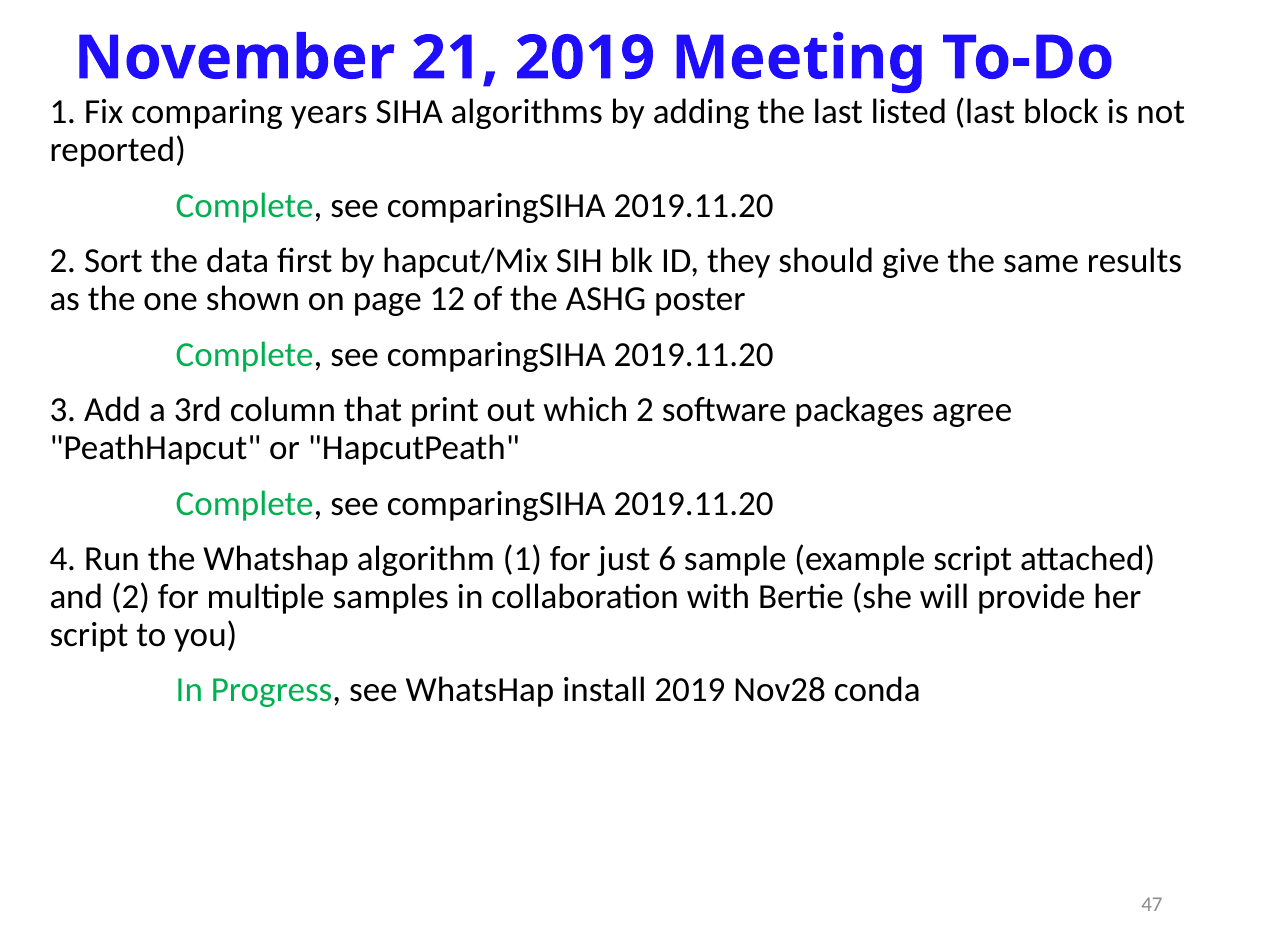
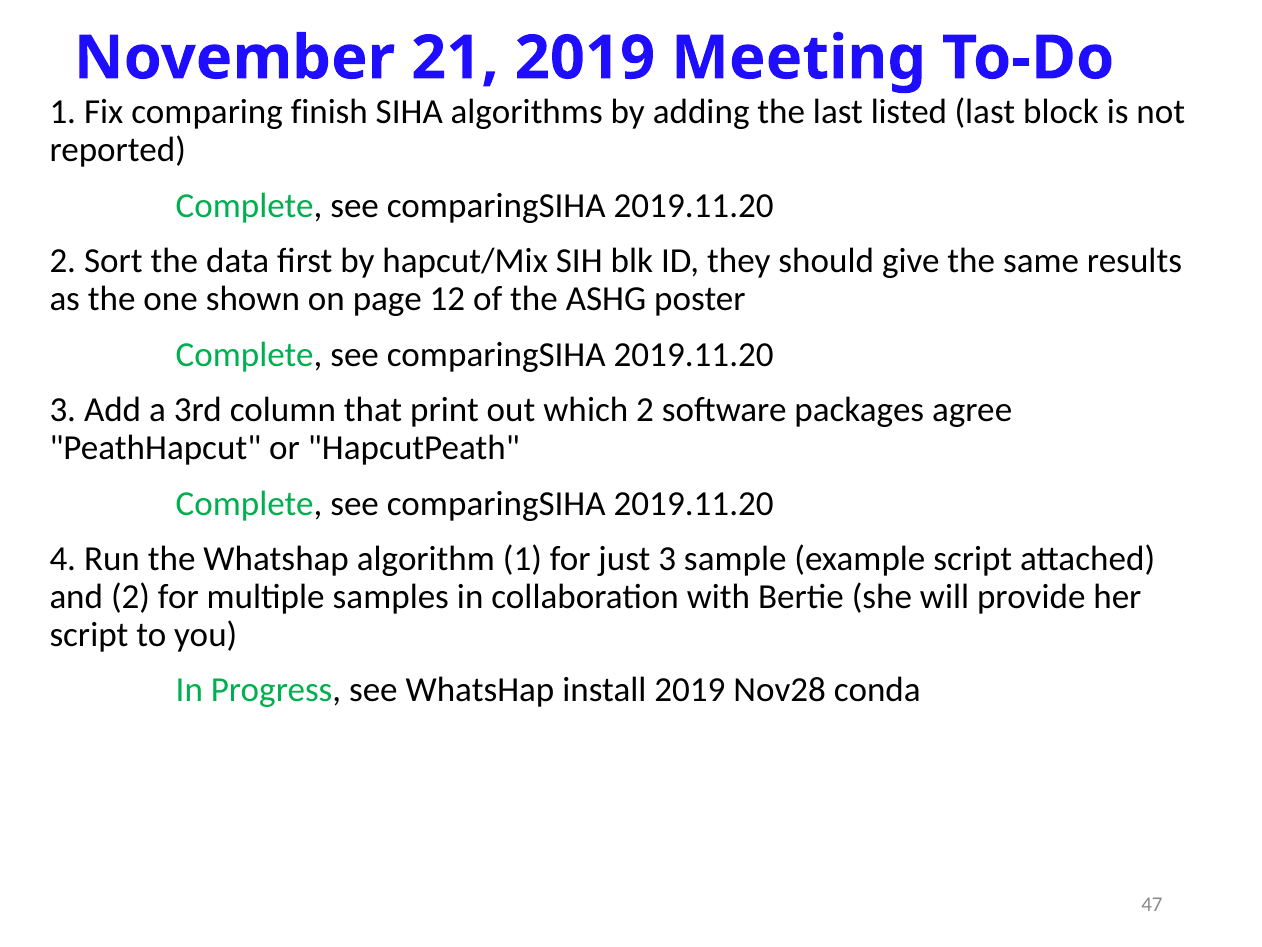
years: years -> finish
just 6: 6 -> 3
